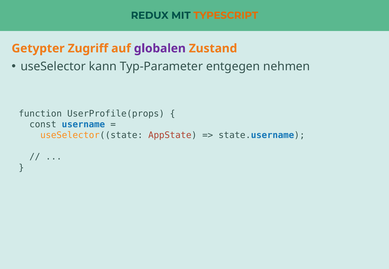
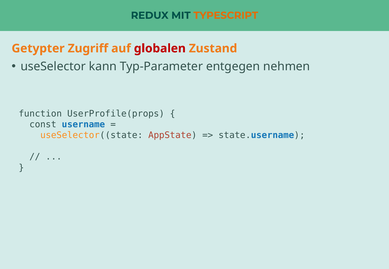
globalen colour: purple -> red
